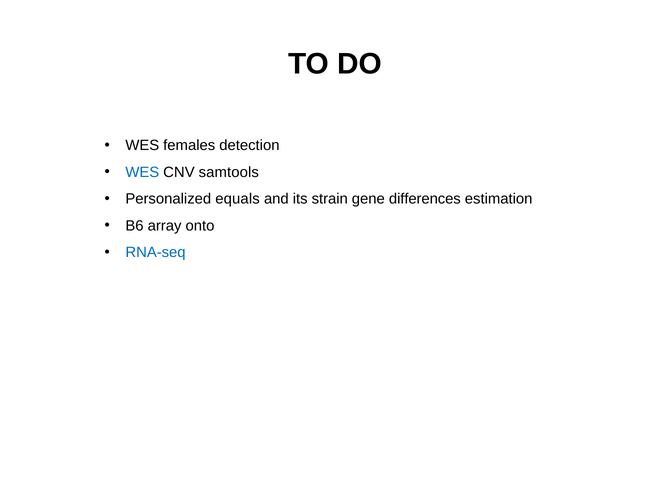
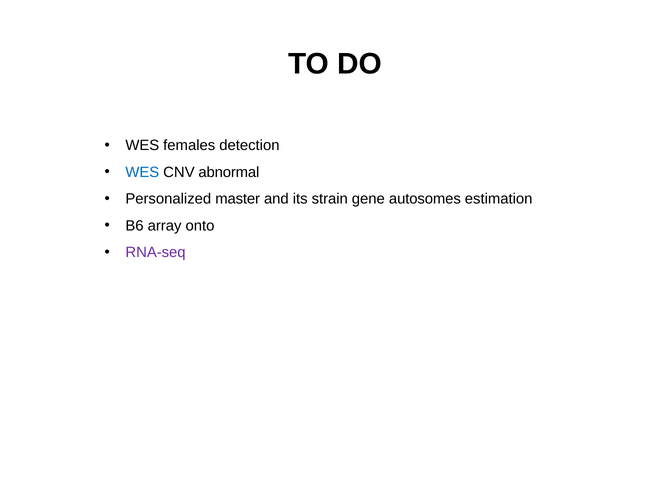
samtools: samtools -> abnormal
equals: equals -> master
differences: differences -> autosomes
RNA-seq colour: blue -> purple
